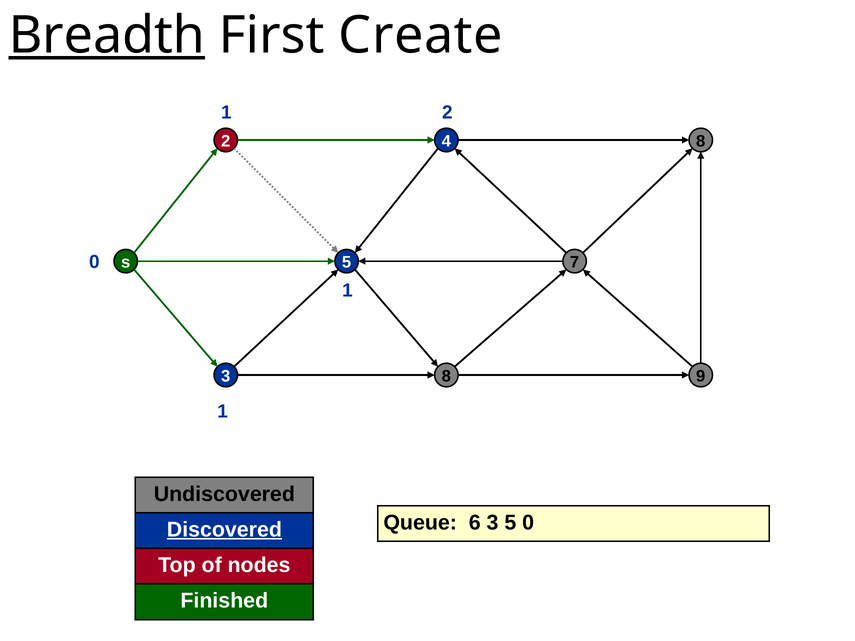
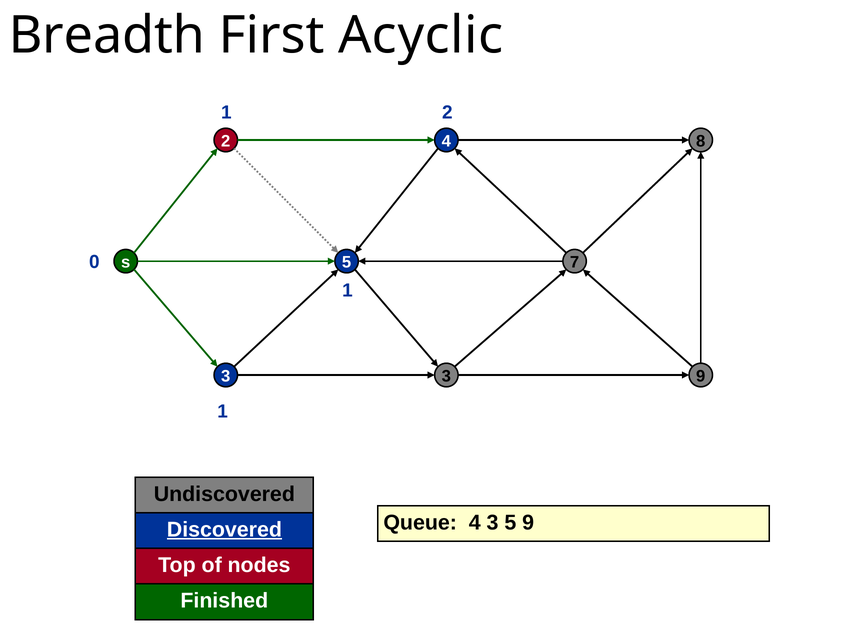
Breadth underline: present -> none
Create: Create -> Acyclic
3 8: 8 -> 3
Queue 6: 6 -> 4
5 0: 0 -> 9
